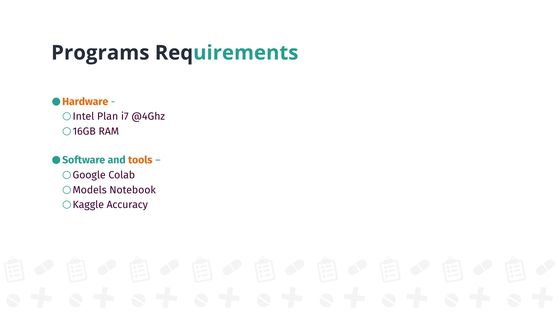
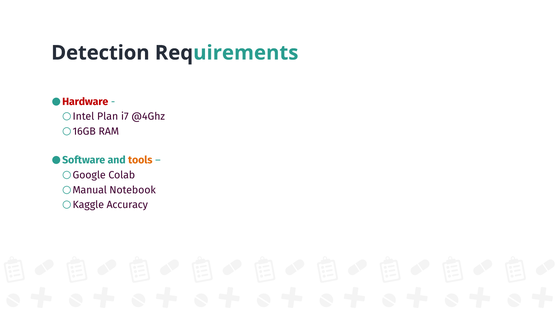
Programs: Programs -> Detection
Hardware colour: orange -> red
Models: Models -> Manual
